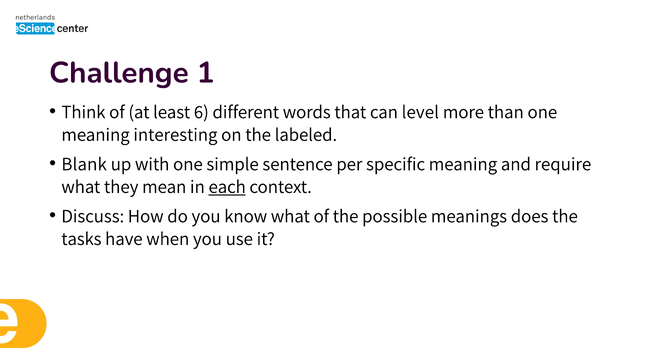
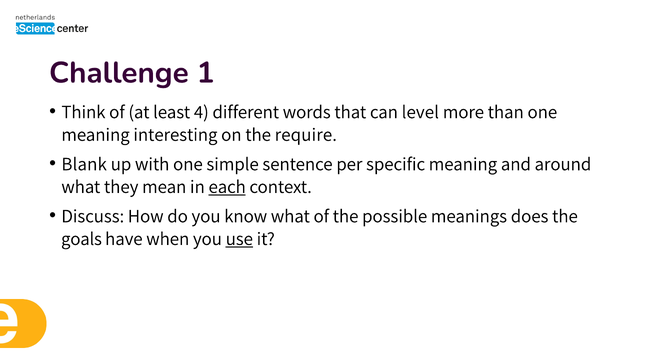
6: 6 -> 4
labeled: labeled -> require
require: require -> around
tasks: tasks -> goals
use underline: none -> present
